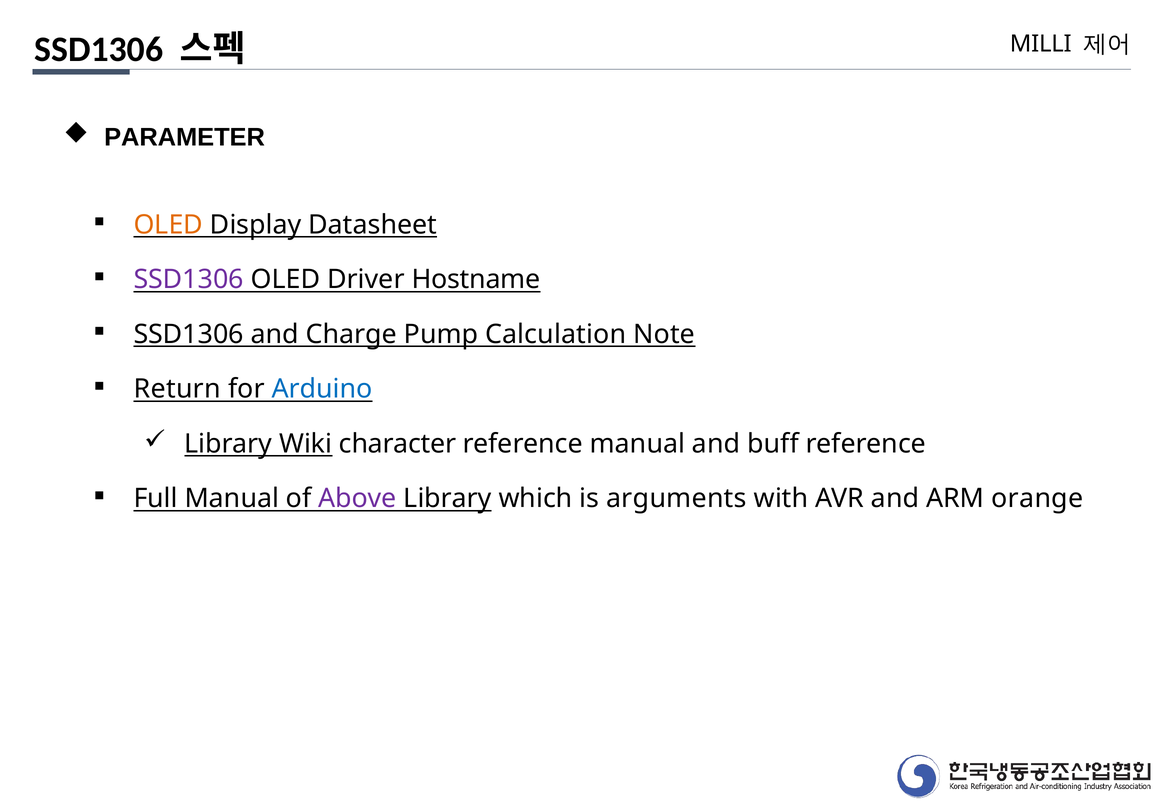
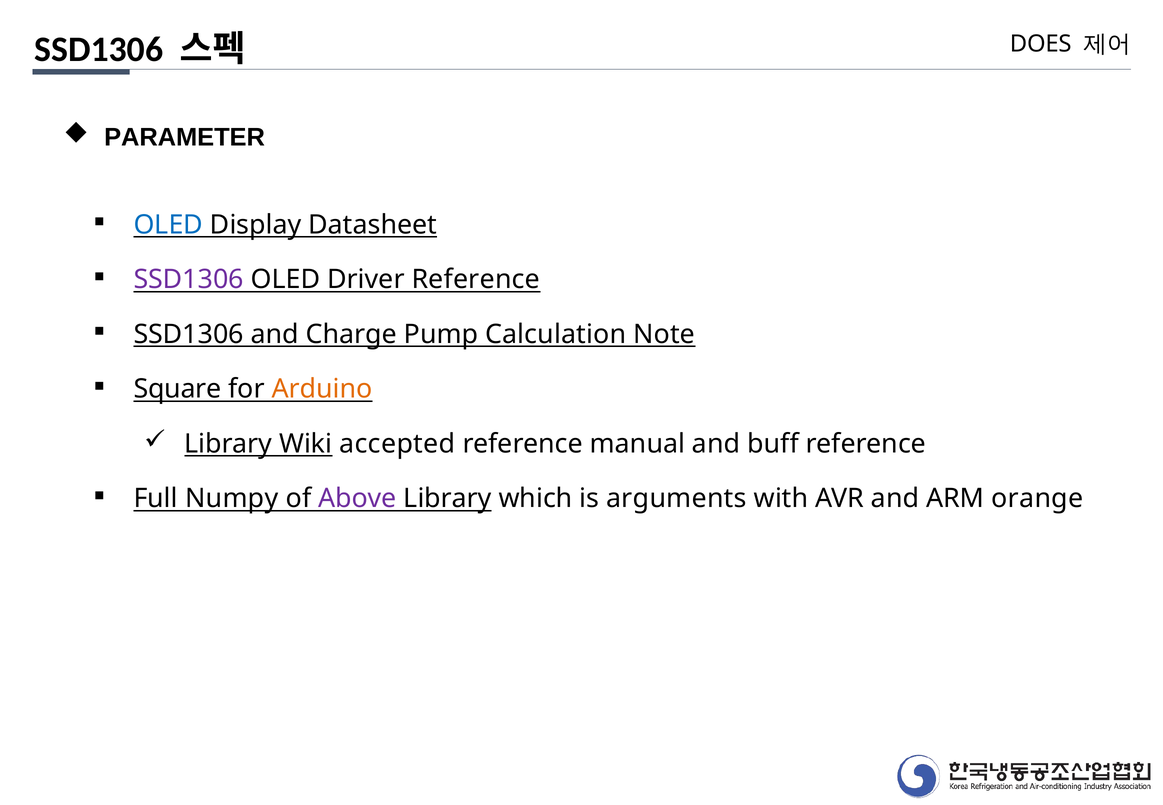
MILLI: MILLI -> DOES
OLED at (168, 225) colour: orange -> blue
Driver Hostname: Hostname -> Reference
Return: Return -> Square
Arduino colour: blue -> orange
character: character -> accepted
Full Manual: Manual -> Numpy
